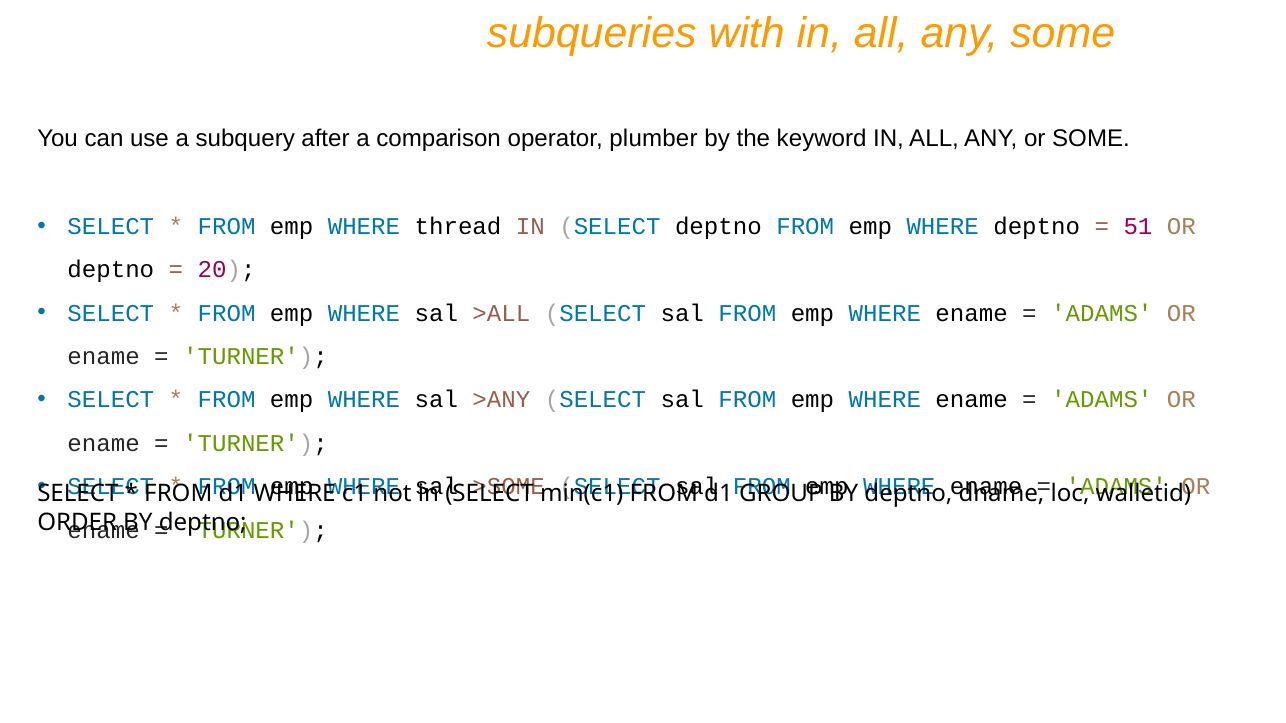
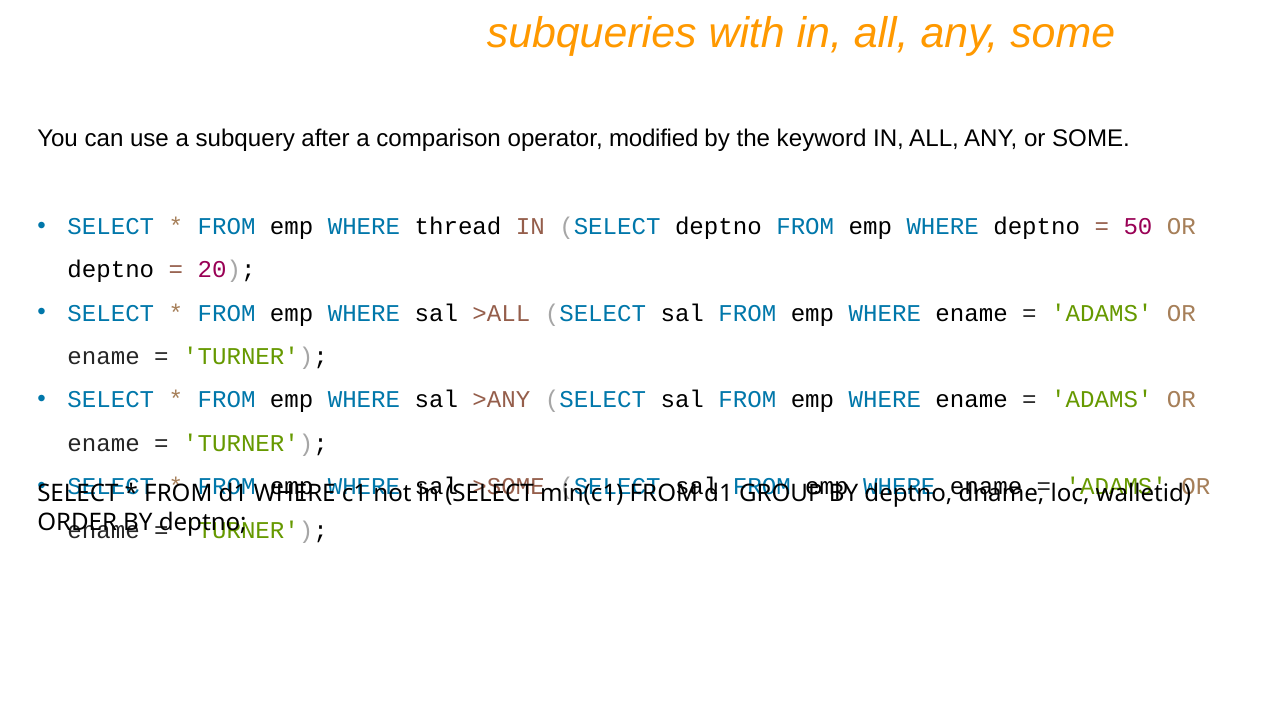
plumber: plumber -> modified
51: 51 -> 50
